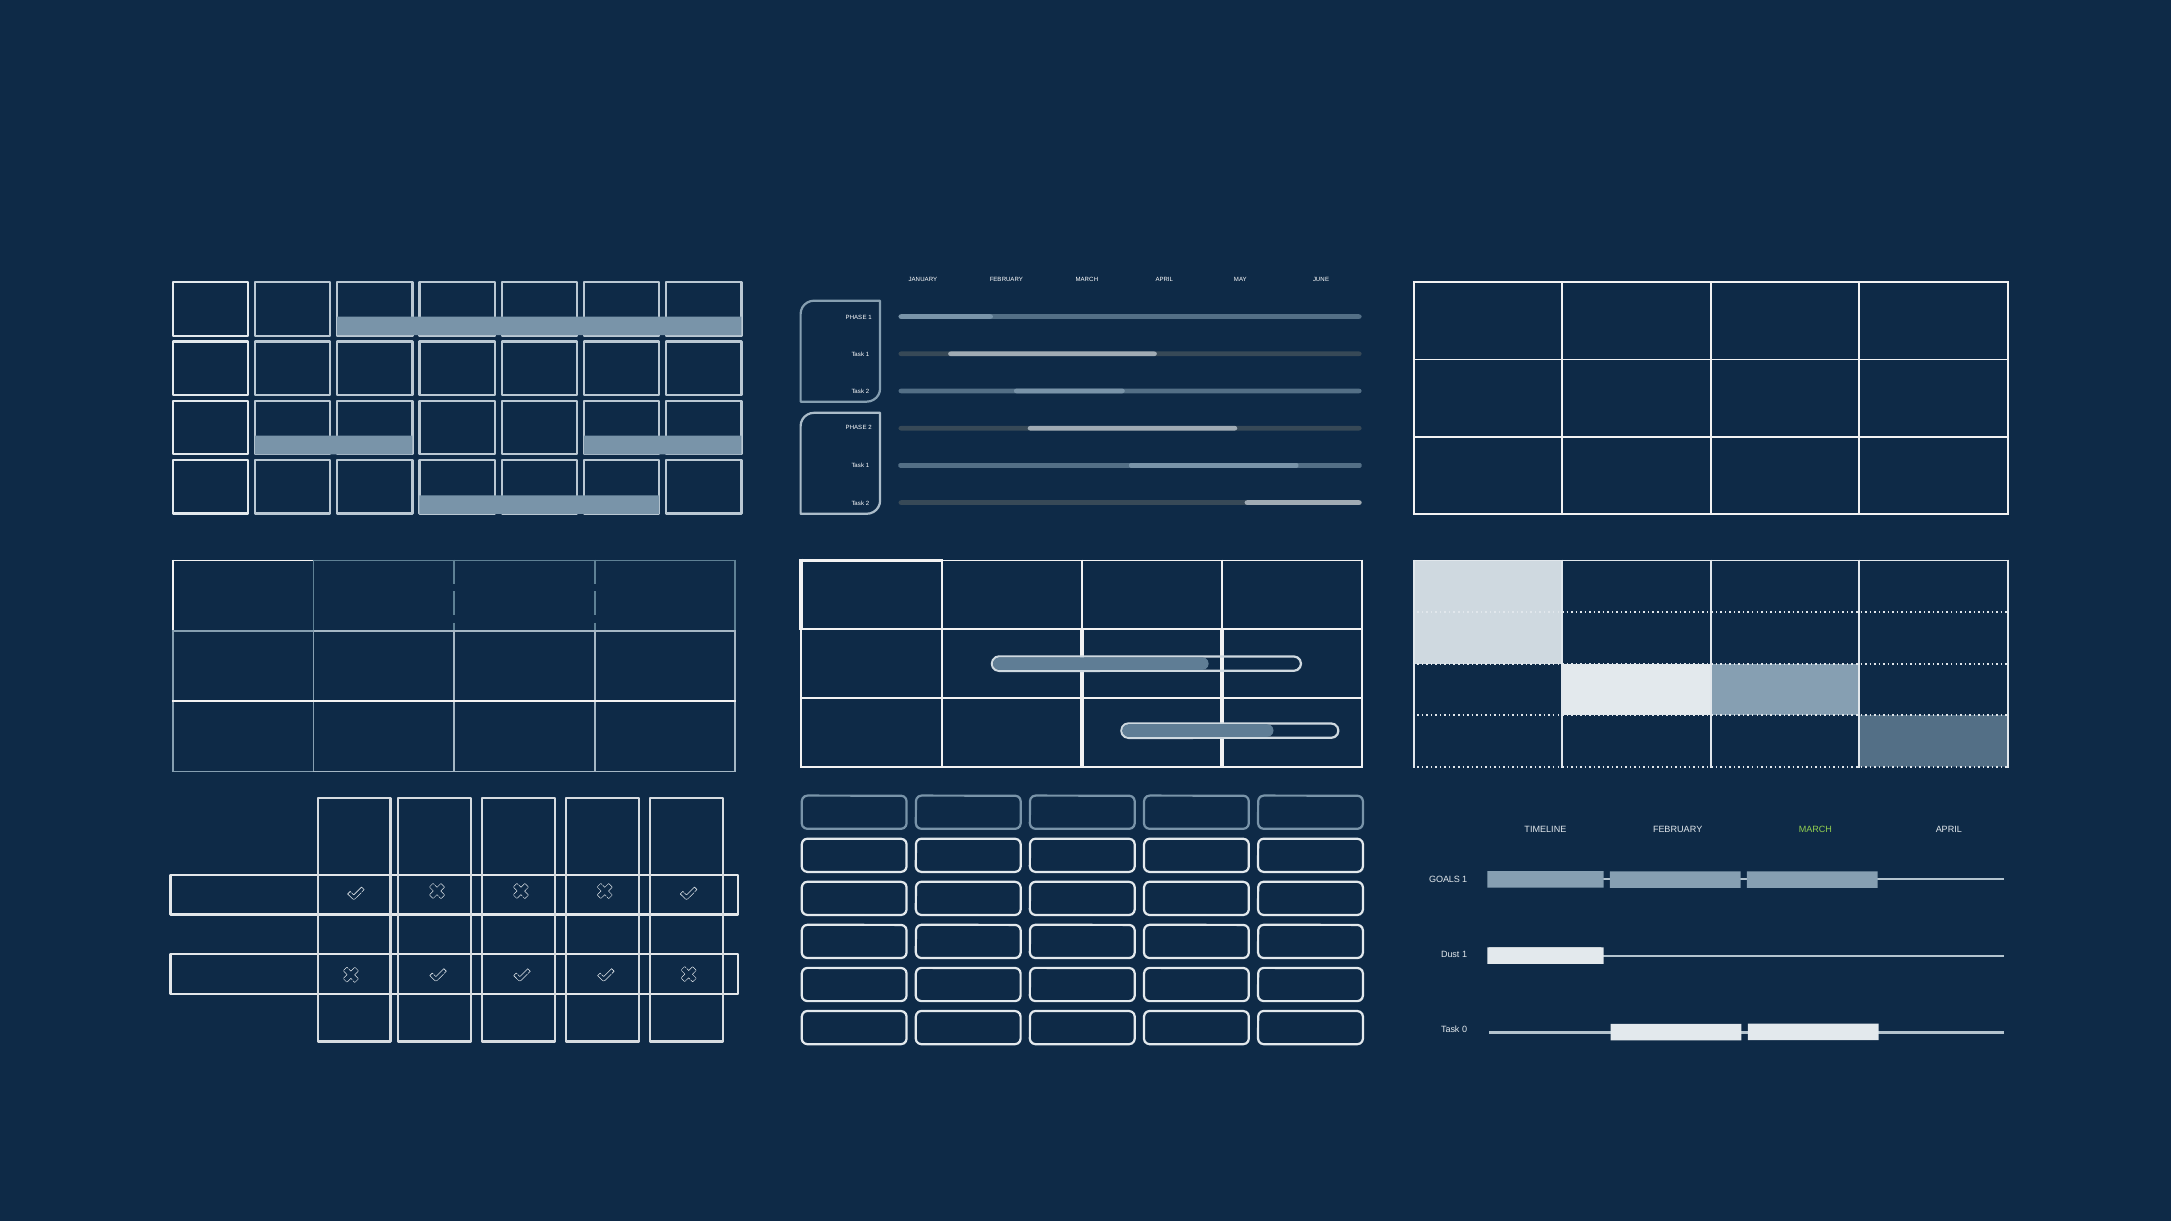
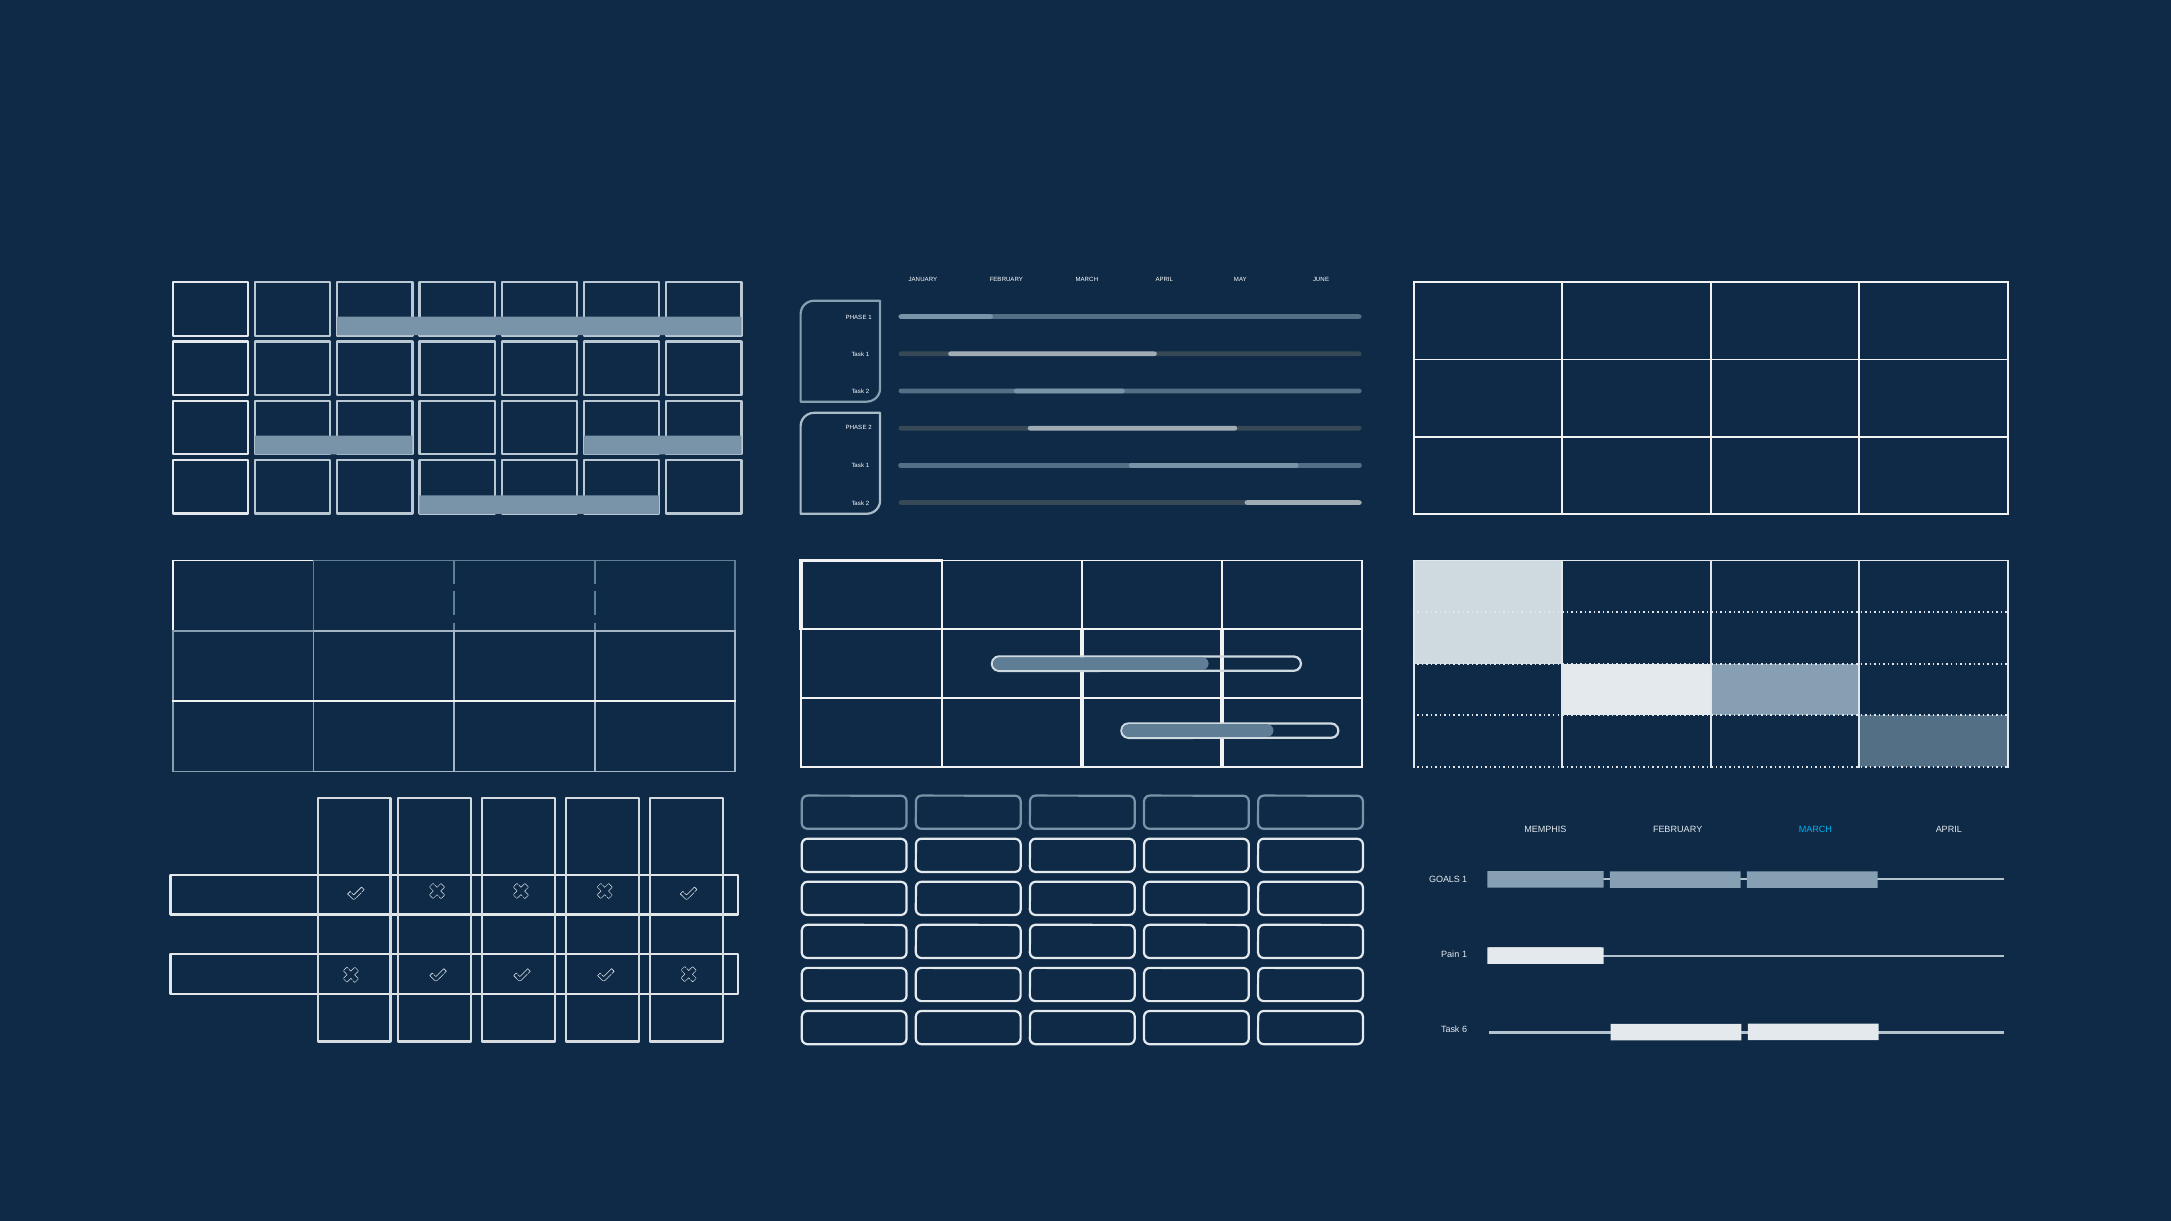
TIMELINE: TIMELINE -> MEMPHIS
MARCH at (1815, 830) colour: light green -> light blue
Dust: Dust -> Pain
0: 0 -> 6
